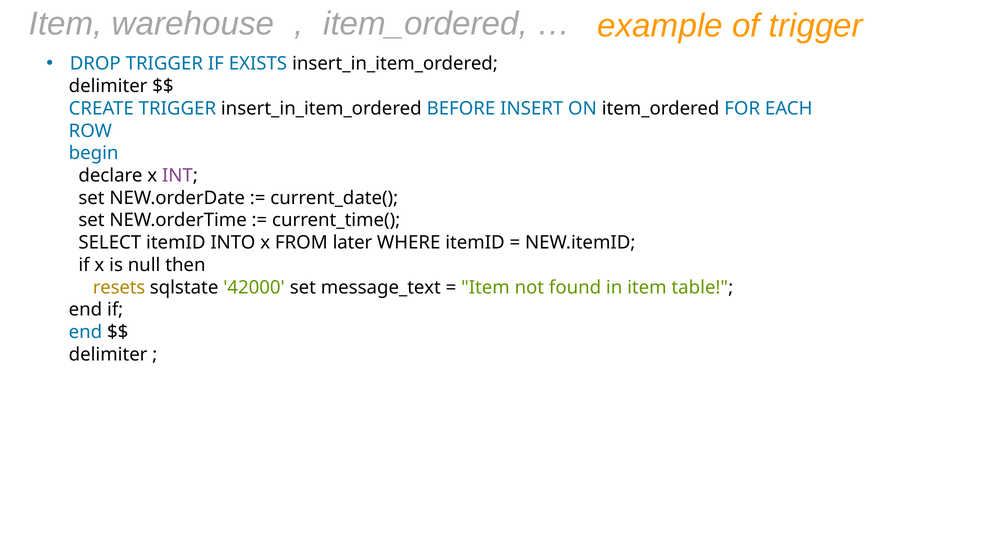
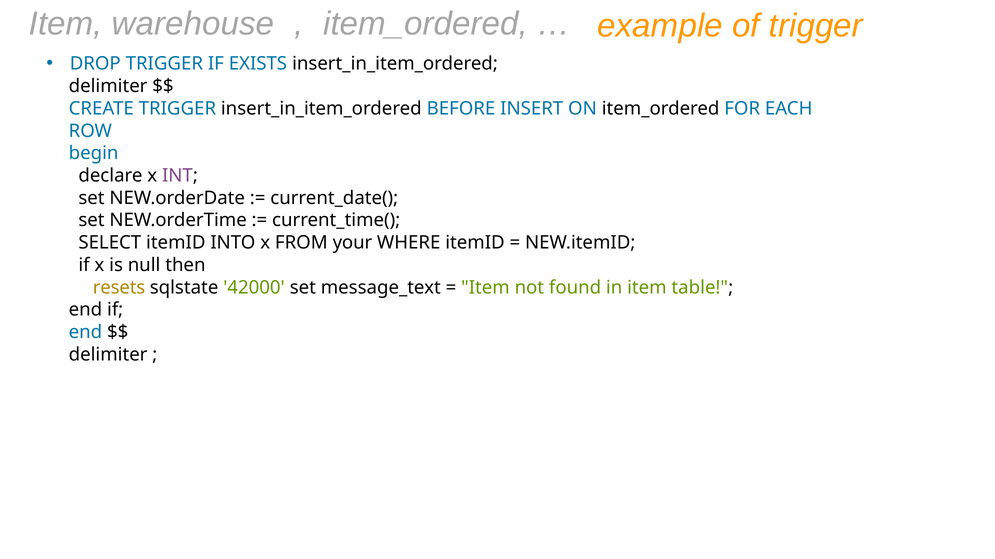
later: later -> your
